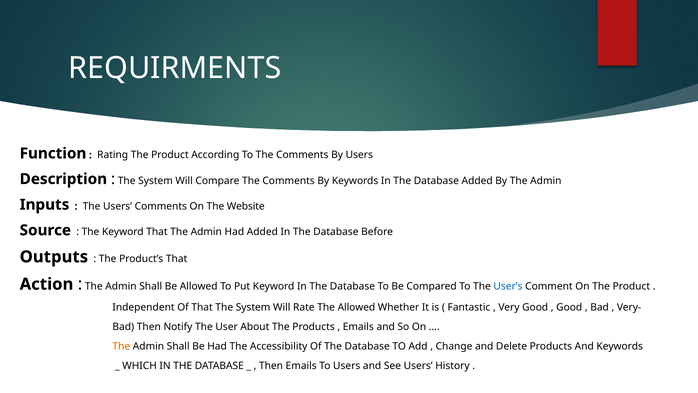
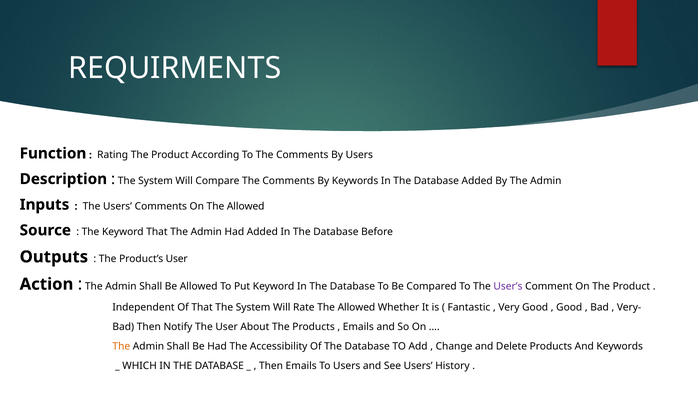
On The Website: Website -> Allowed
Product’s That: That -> User
User’s colour: blue -> purple
